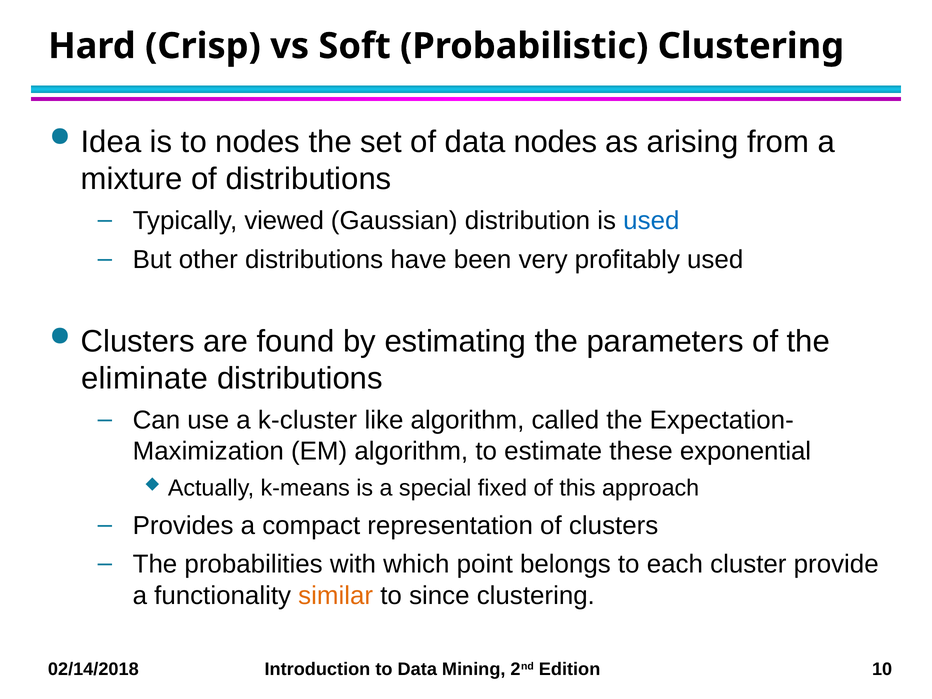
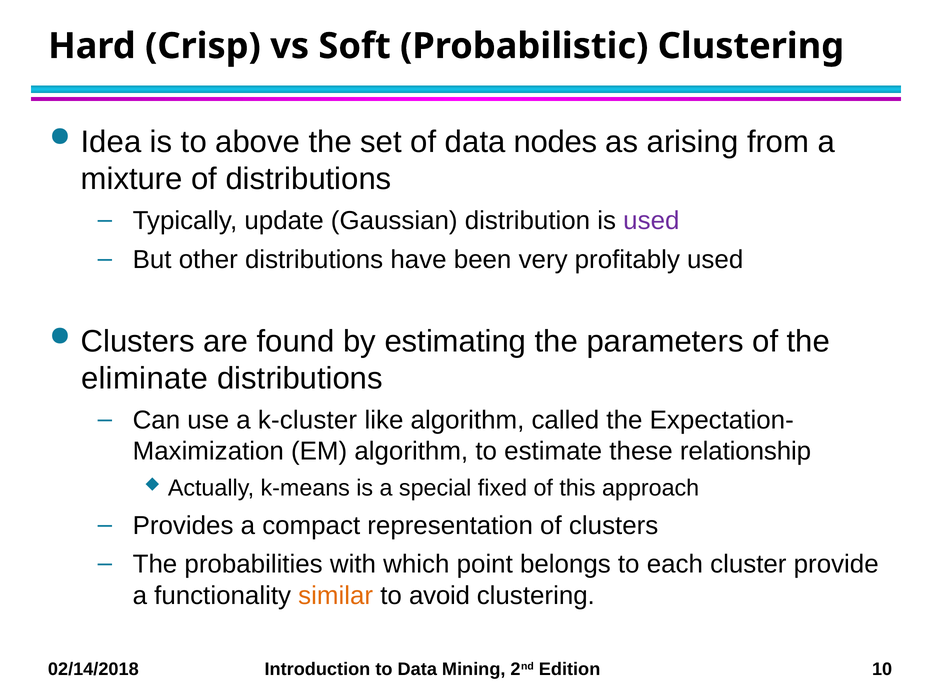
to nodes: nodes -> above
viewed: viewed -> update
used at (651, 221) colour: blue -> purple
exponential: exponential -> relationship
since: since -> avoid
